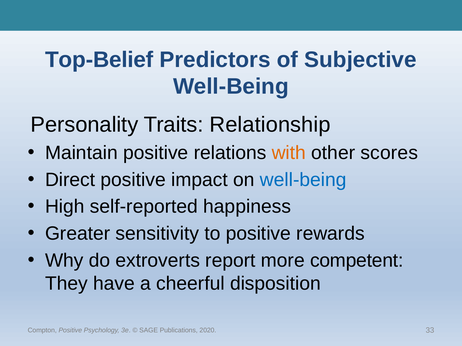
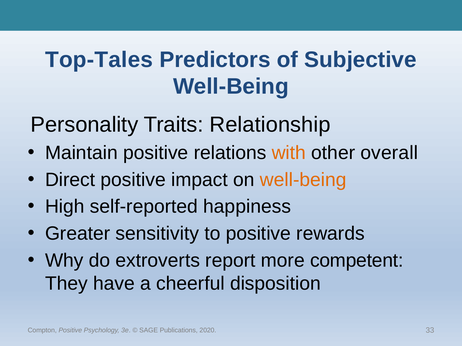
Top-Belief: Top-Belief -> Top-Tales
scores: scores -> overall
well-being at (303, 180) colour: blue -> orange
